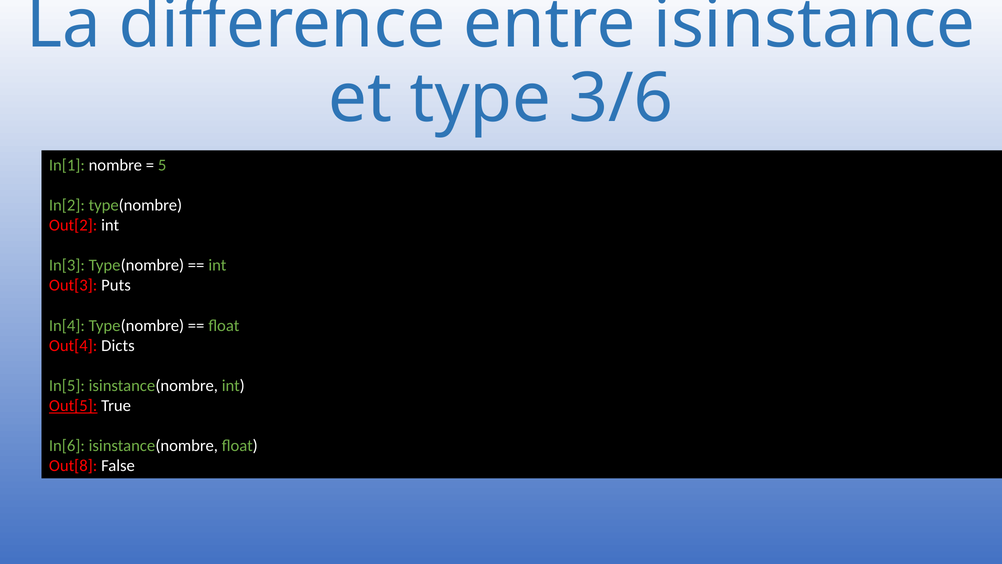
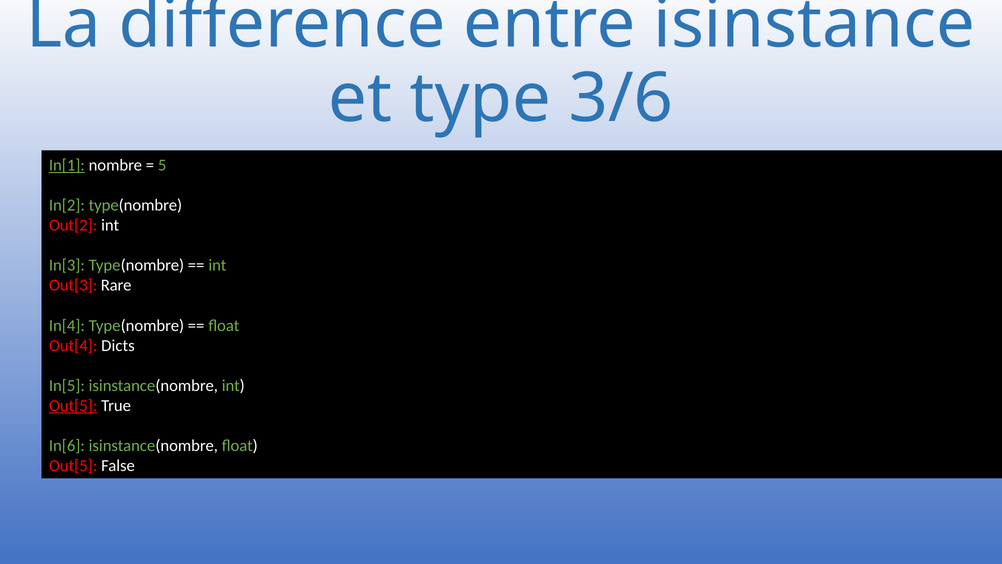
In[1 underline: none -> present
Puts: Puts -> Rare
Out[8 at (73, 466): Out[8 -> Out[5
